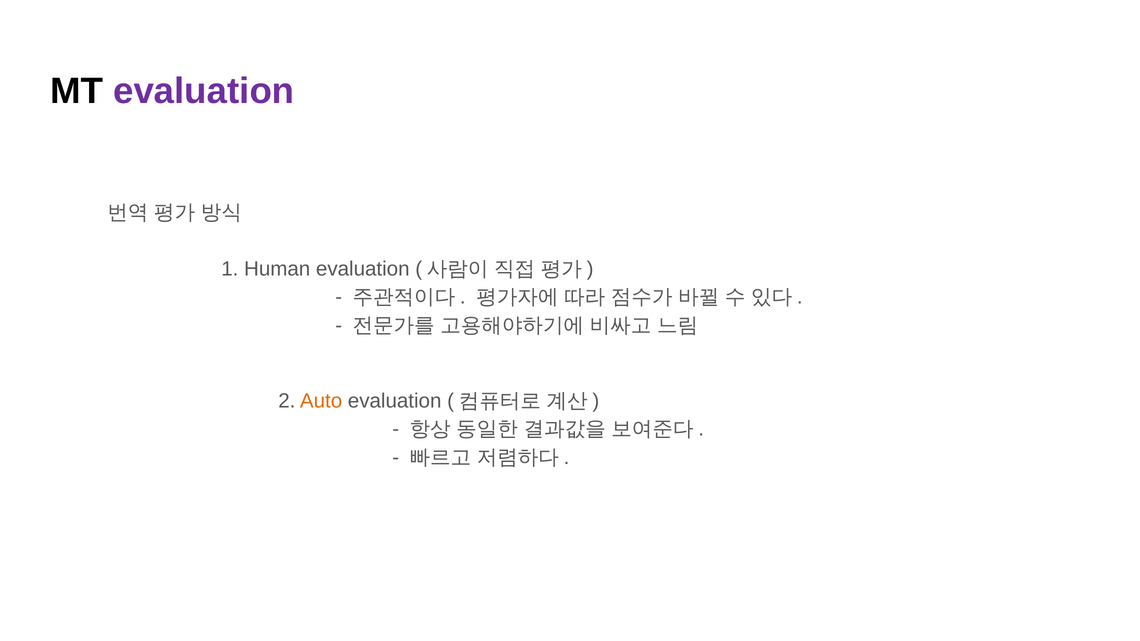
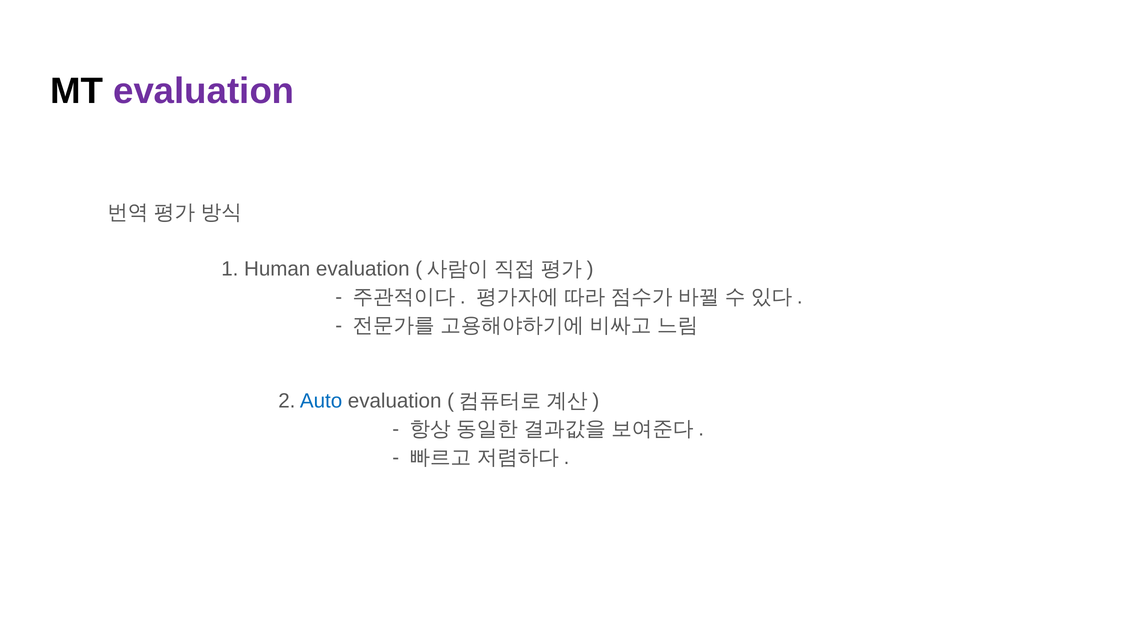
Auto colour: orange -> blue
